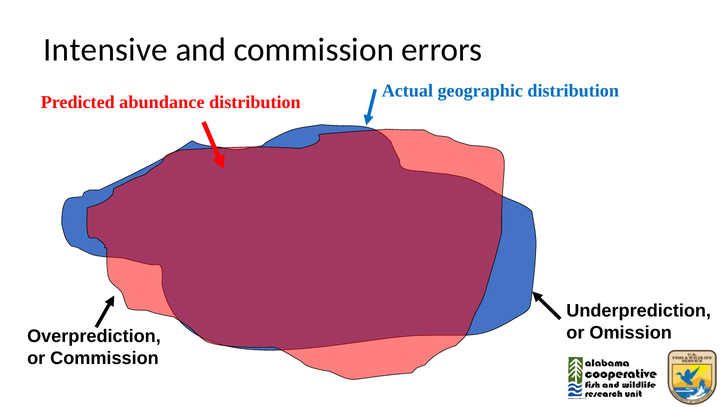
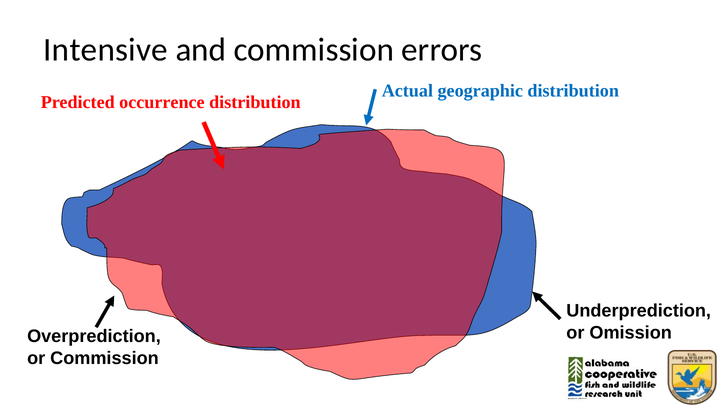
abundance: abundance -> occurrence
